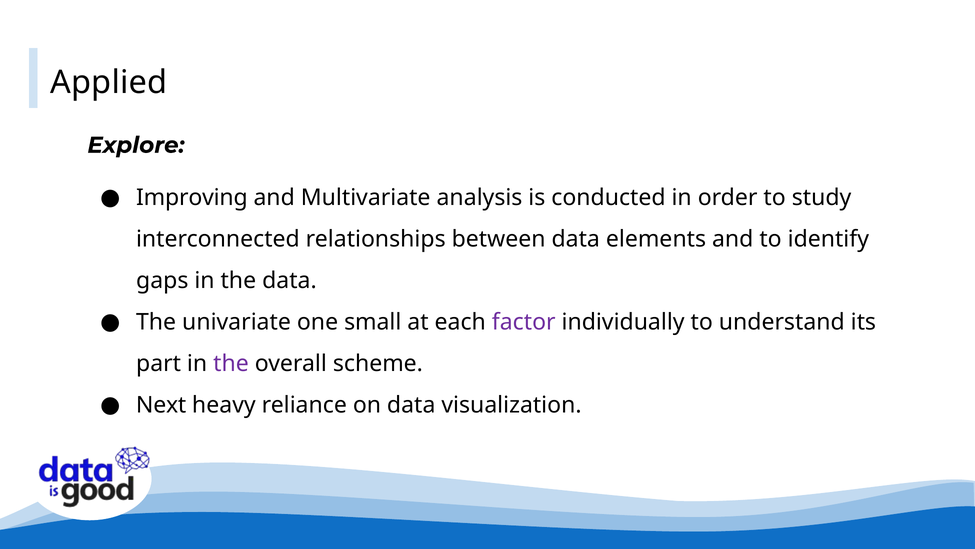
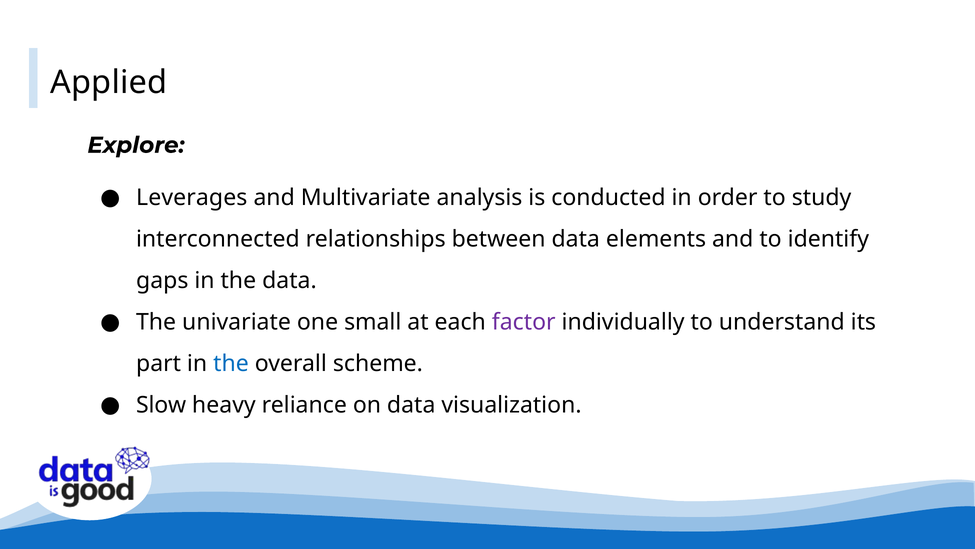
Improving: Improving -> Leverages
the at (231, 363) colour: purple -> blue
Next: Next -> Slow
